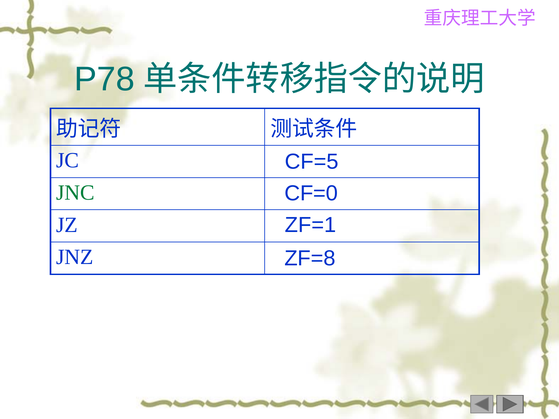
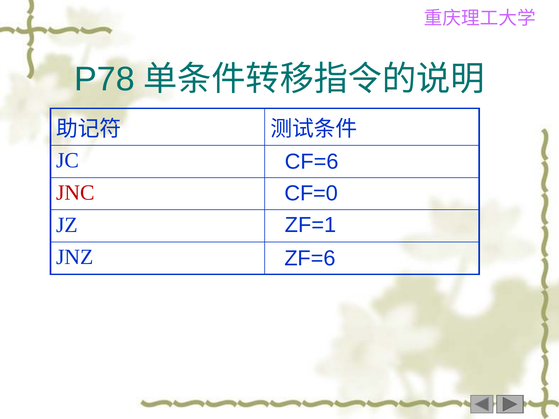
CF=5: CF=5 -> CF=6
JNC colour: green -> red
ZF=8: ZF=8 -> ZF=6
